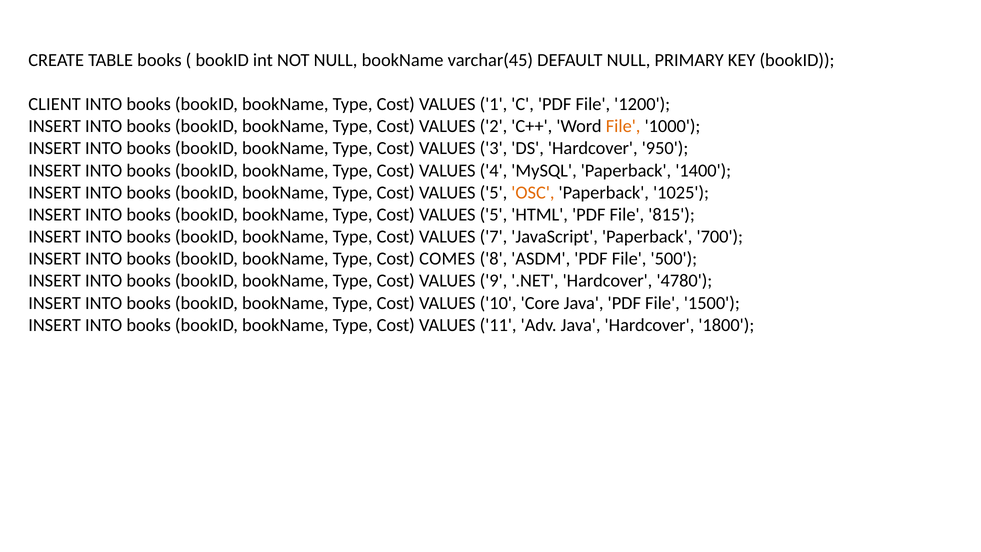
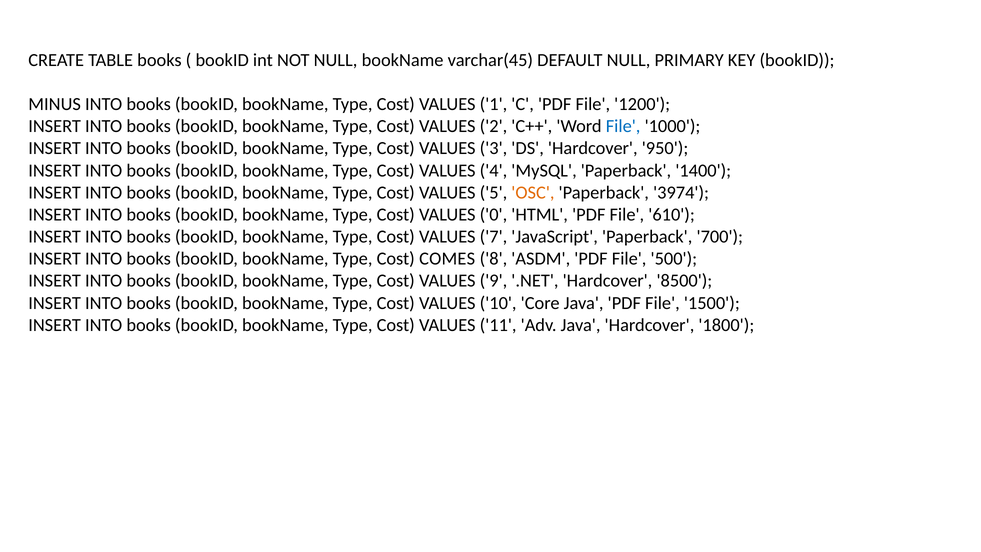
CLIENT: CLIENT -> MINUS
File at (623, 126) colour: orange -> blue
1025: 1025 -> 3974
5 at (493, 215): 5 -> 0
815: 815 -> 610
4780: 4780 -> 8500
